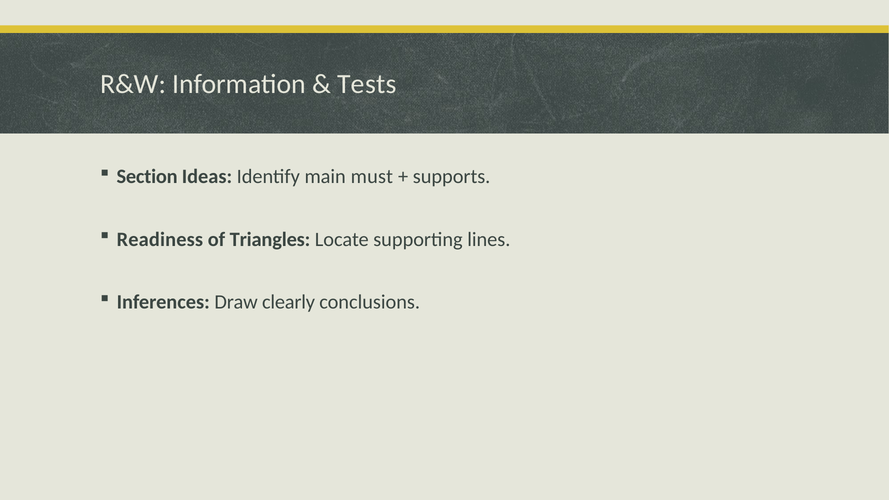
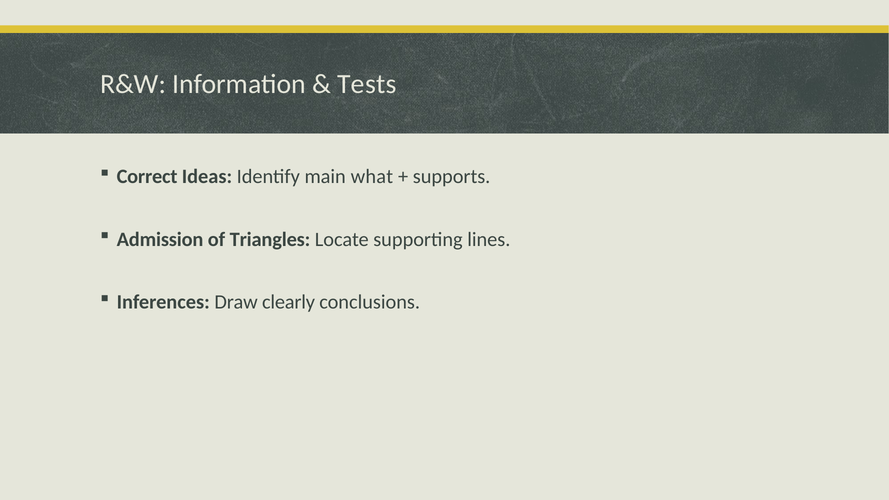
Section: Section -> Correct
must: must -> what
Readiness: Readiness -> Admission
